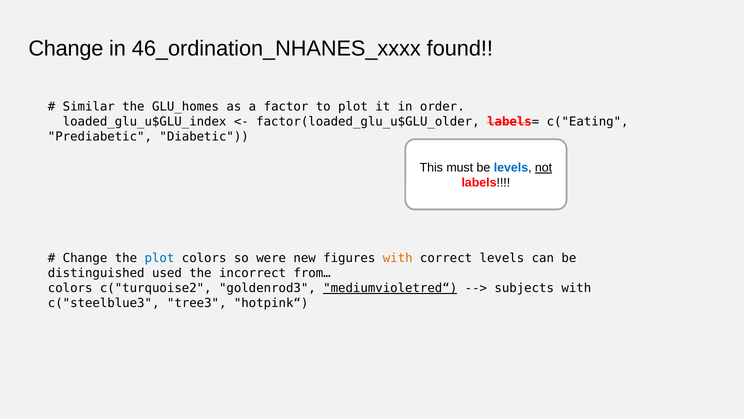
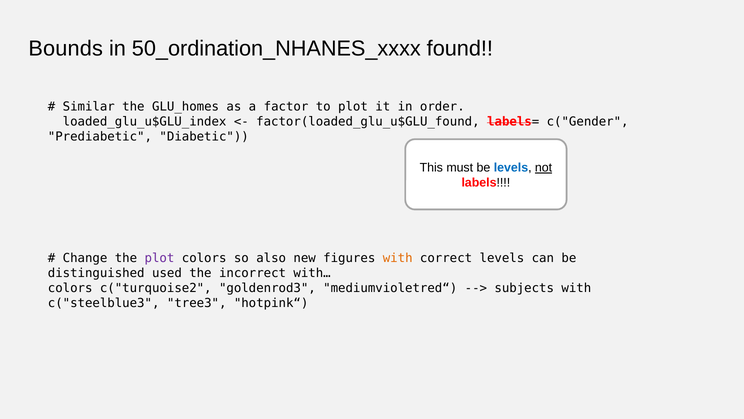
Change at (66, 49): Change -> Bounds
46_ordination_NHANES_xxxx: 46_ordination_NHANES_xxxx -> 50_ordination_NHANES_xxxx
factor(loaded_glu_u$GLU_older: factor(loaded_glu_u$GLU_older -> factor(loaded_glu_u$GLU_found
c("Eating: c("Eating -> c("Gender
plot at (159, 258) colour: blue -> purple
were: were -> also
from…: from… -> with…
mediumvioletred“ underline: present -> none
